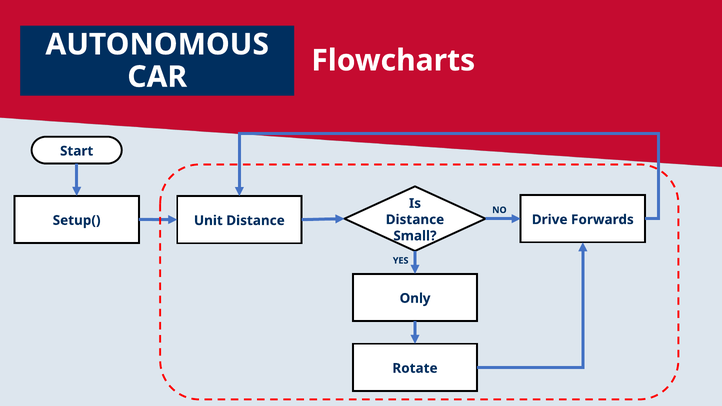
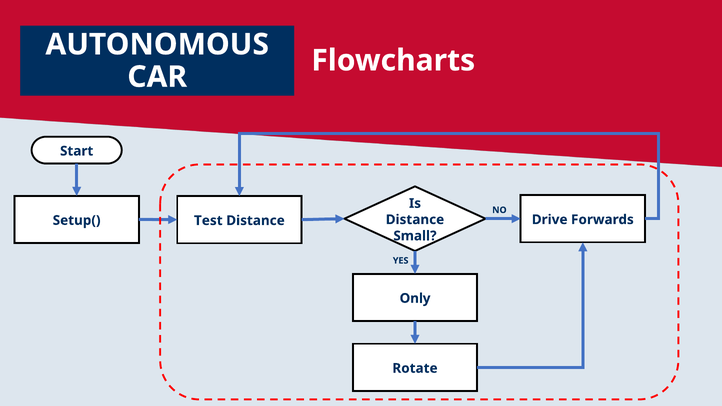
Unit: Unit -> Test
